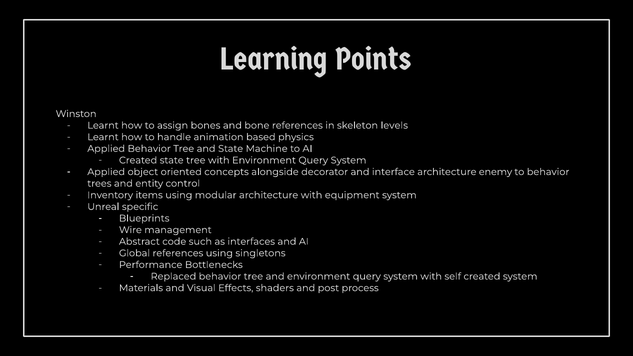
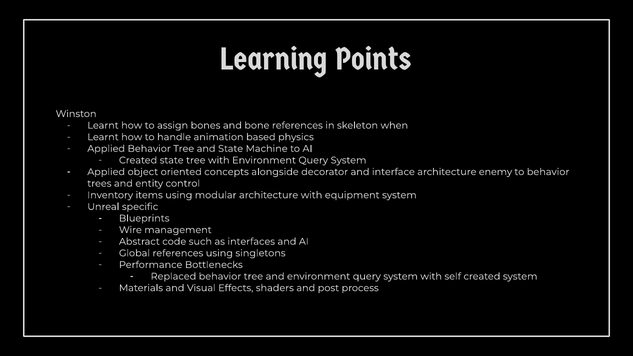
levels: levels -> when
